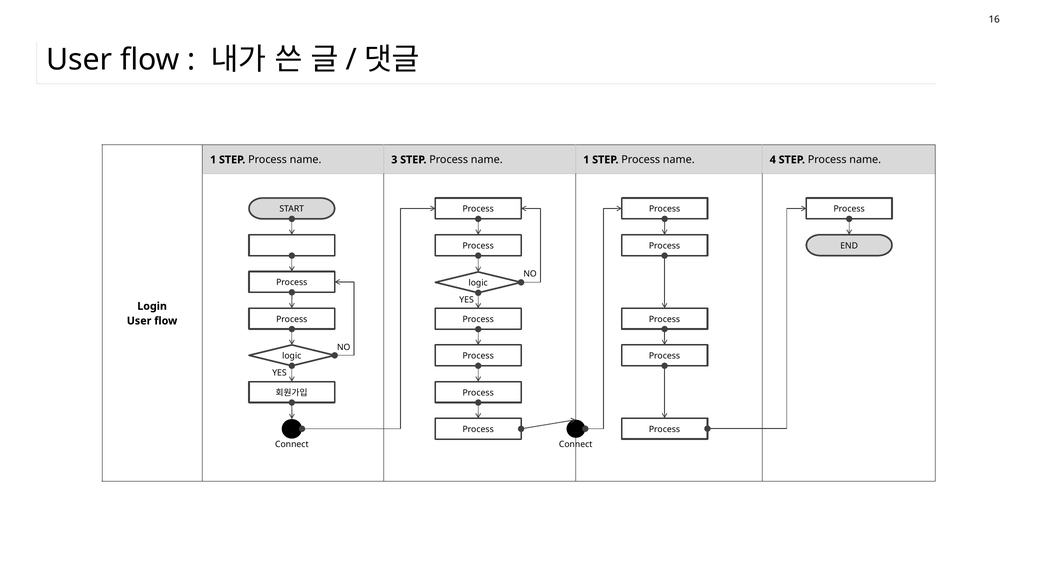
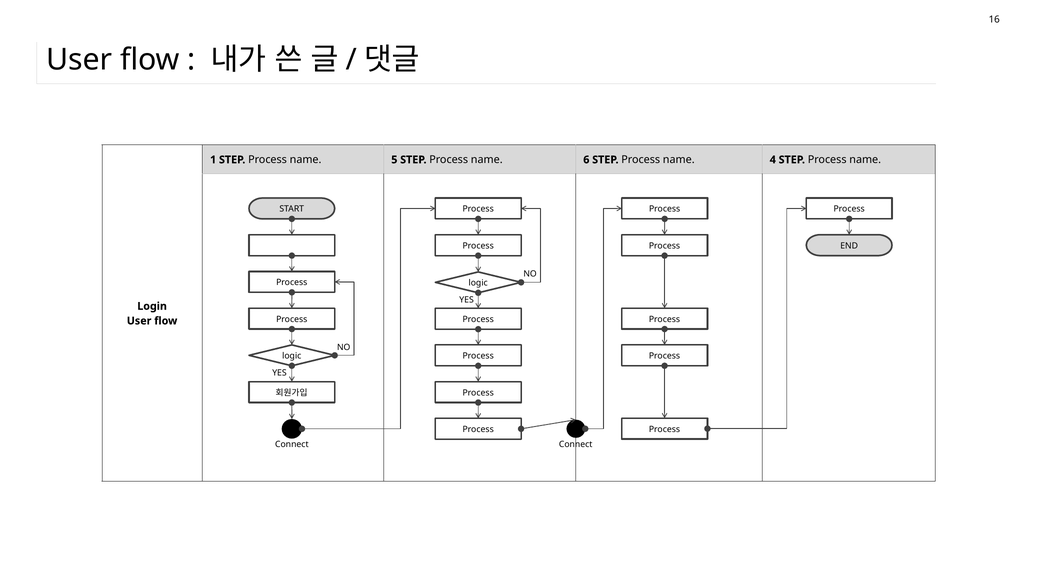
3: 3 -> 5
name 1: 1 -> 6
